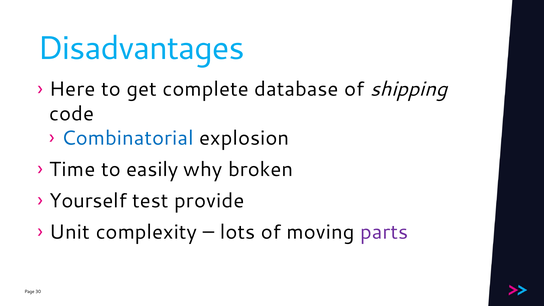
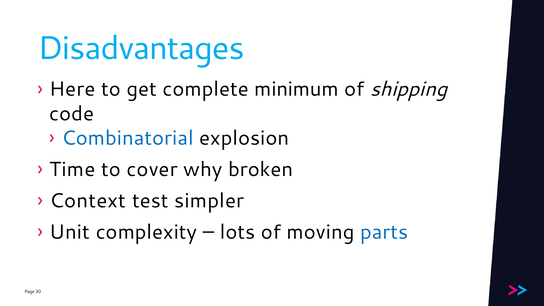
database: database -> minimum
easily: easily -> cover
Yourself: Yourself -> Context
provide: provide -> simpler
parts colour: purple -> blue
